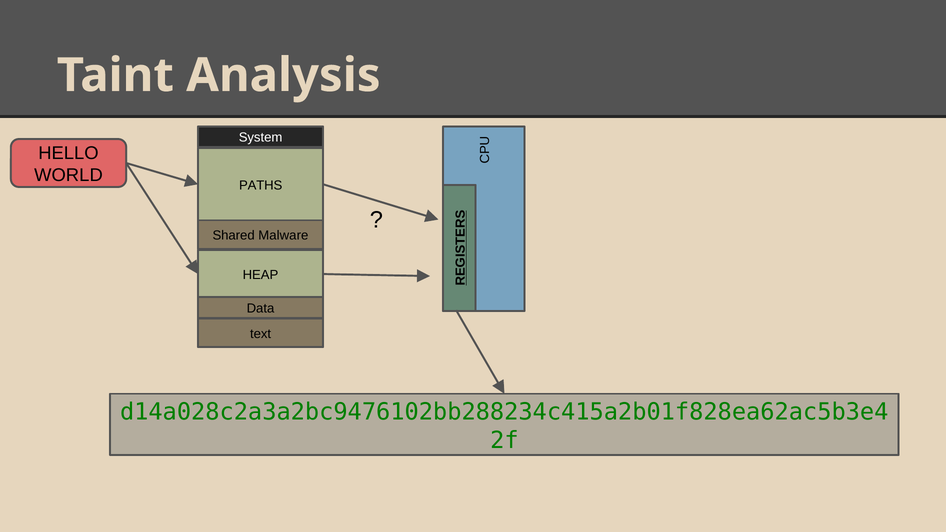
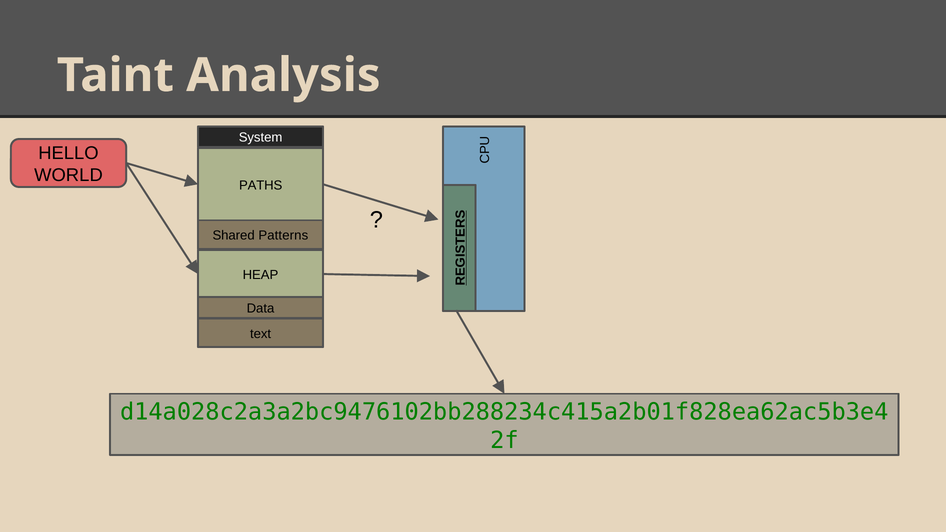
Malware: Malware -> Patterns
